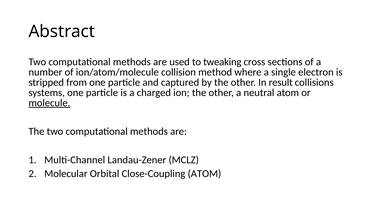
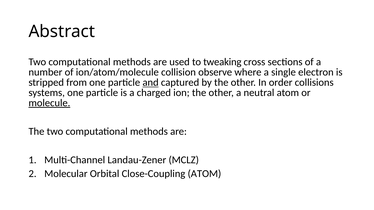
method: method -> observe
and underline: none -> present
result: result -> order
